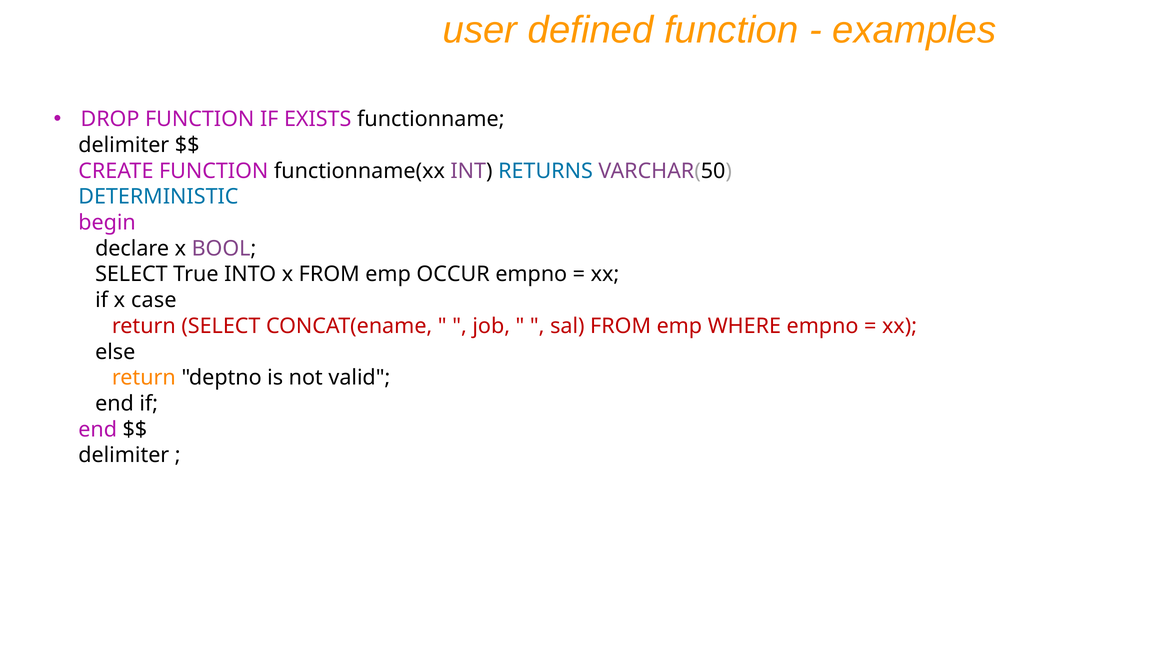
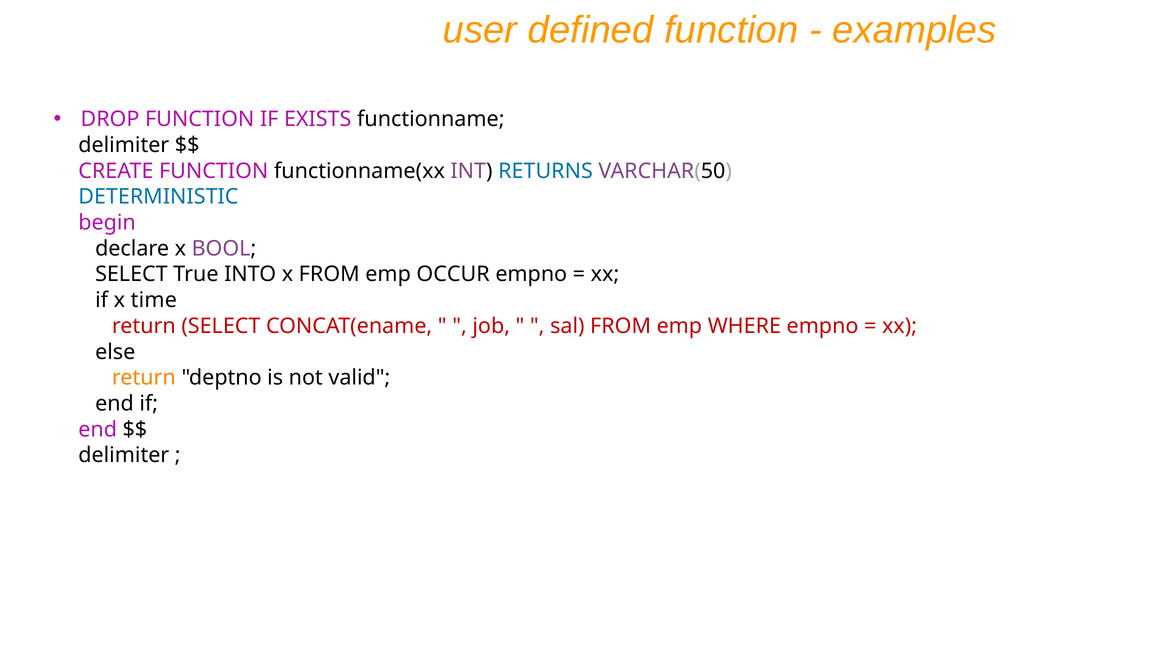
case: case -> time
